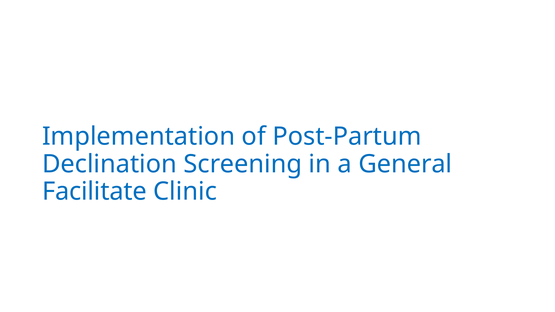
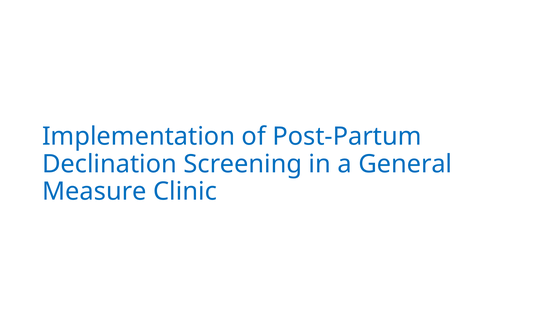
Facilitate: Facilitate -> Measure
